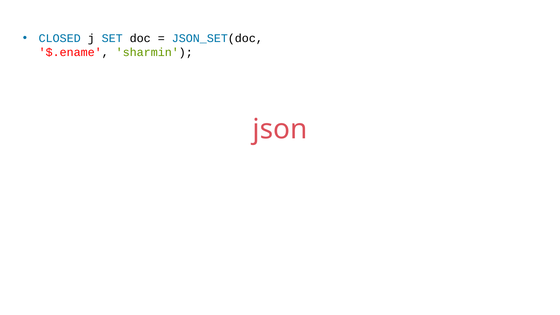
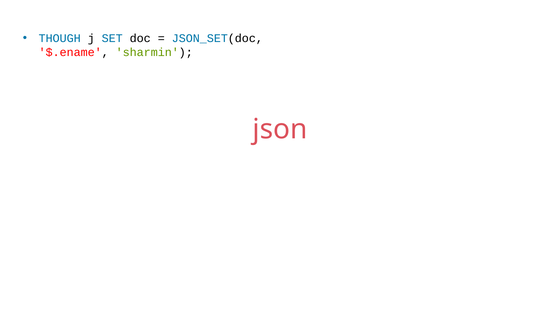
CLOSED: CLOSED -> THOUGH
